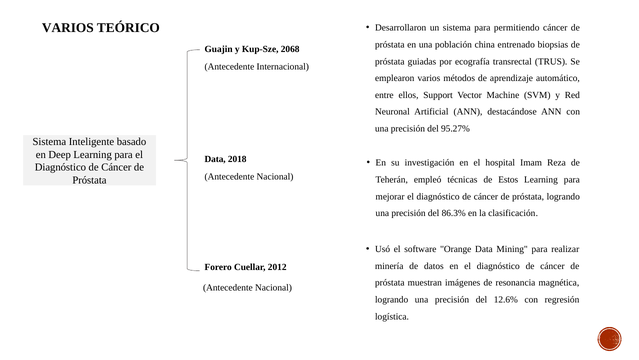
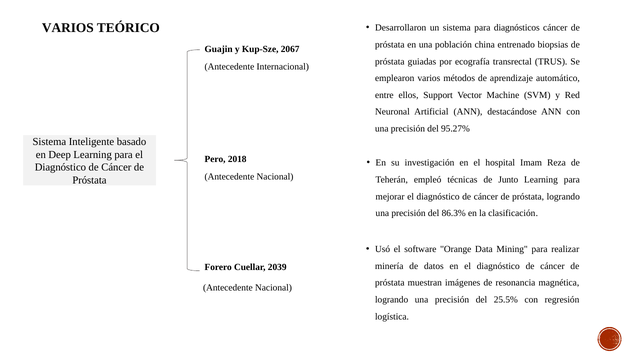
permitiendo: permitiendo -> diagnósticos
2068: 2068 -> 2067
Data at (215, 159): Data -> Pero
Estos: Estos -> Junto
2012: 2012 -> 2039
12.6%: 12.6% -> 25.5%
